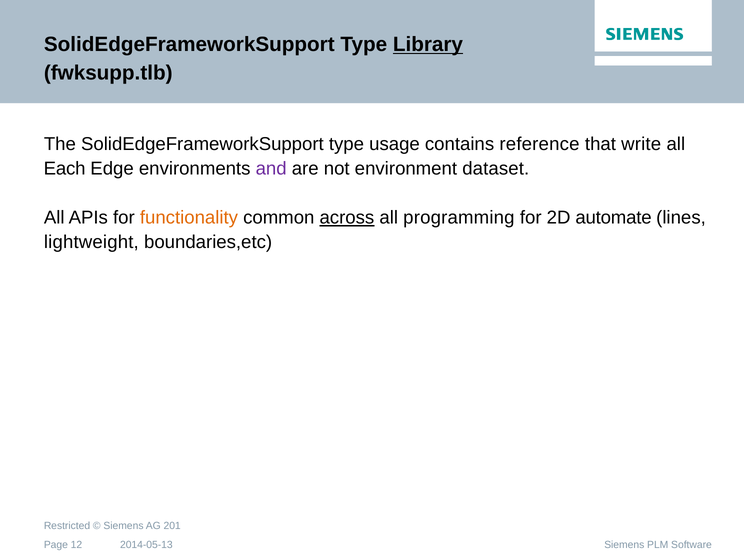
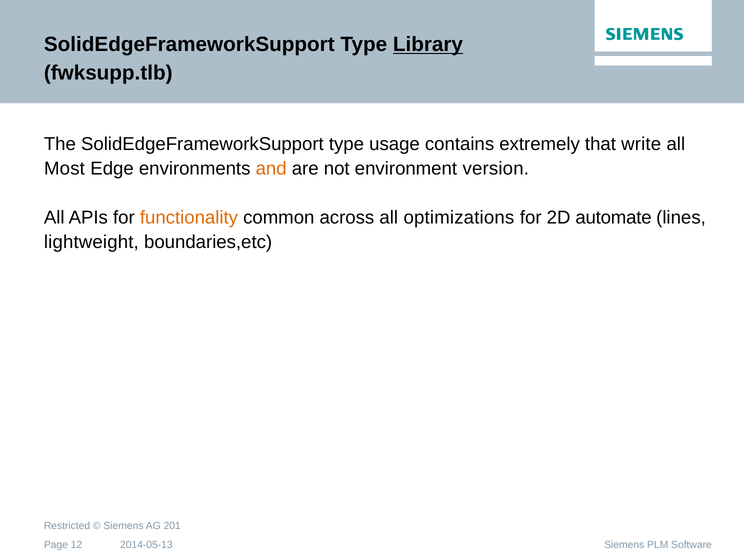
reference: reference -> extremely
Each: Each -> Most
and colour: purple -> orange
dataset: dataset -> version
across underline: present -> none
programming: programming -> optimizations
